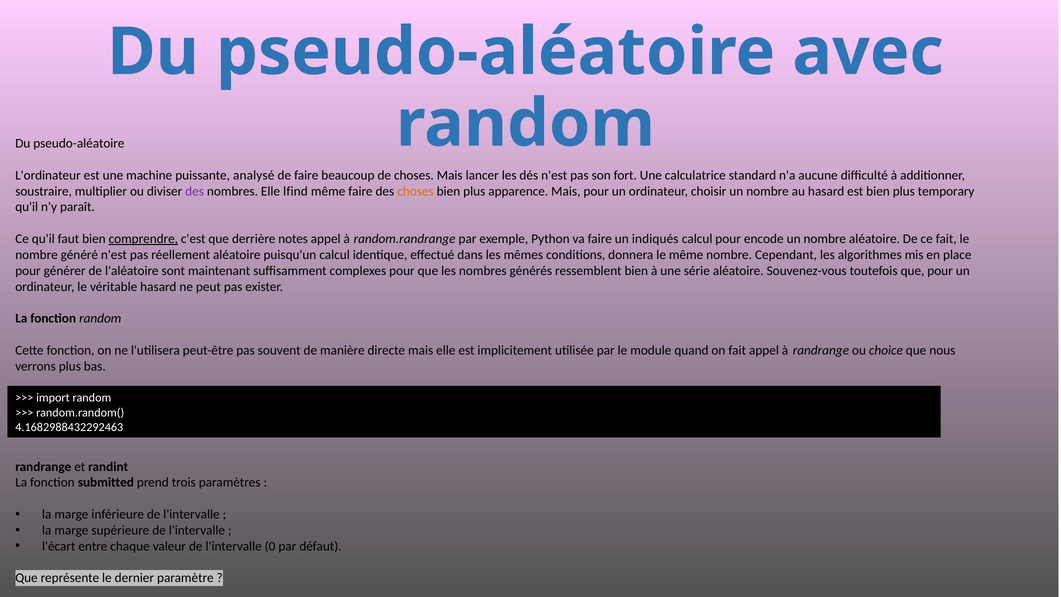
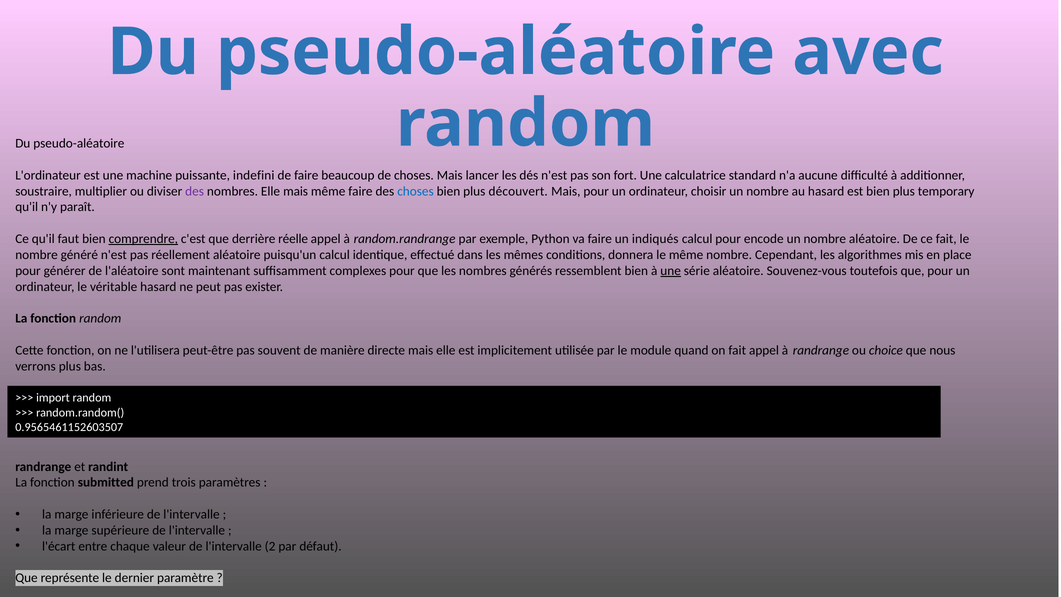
analysé: analysé -> indefini
Elle lfind: lfind -> mais
choses at (415, 191) colour: orange -> blue
apparence: apparence -> découvert
notes: notes -> réelle
une at (671, 271) underline: none -> present
4.1682988432292463: 4.1682988432292463 -> 0.9565461152603507
l'intervalle 0: 0 -> 2
